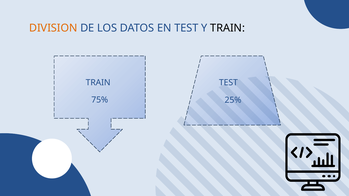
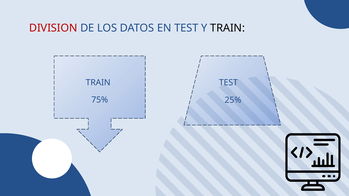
DIVISION colour: orange -> red
